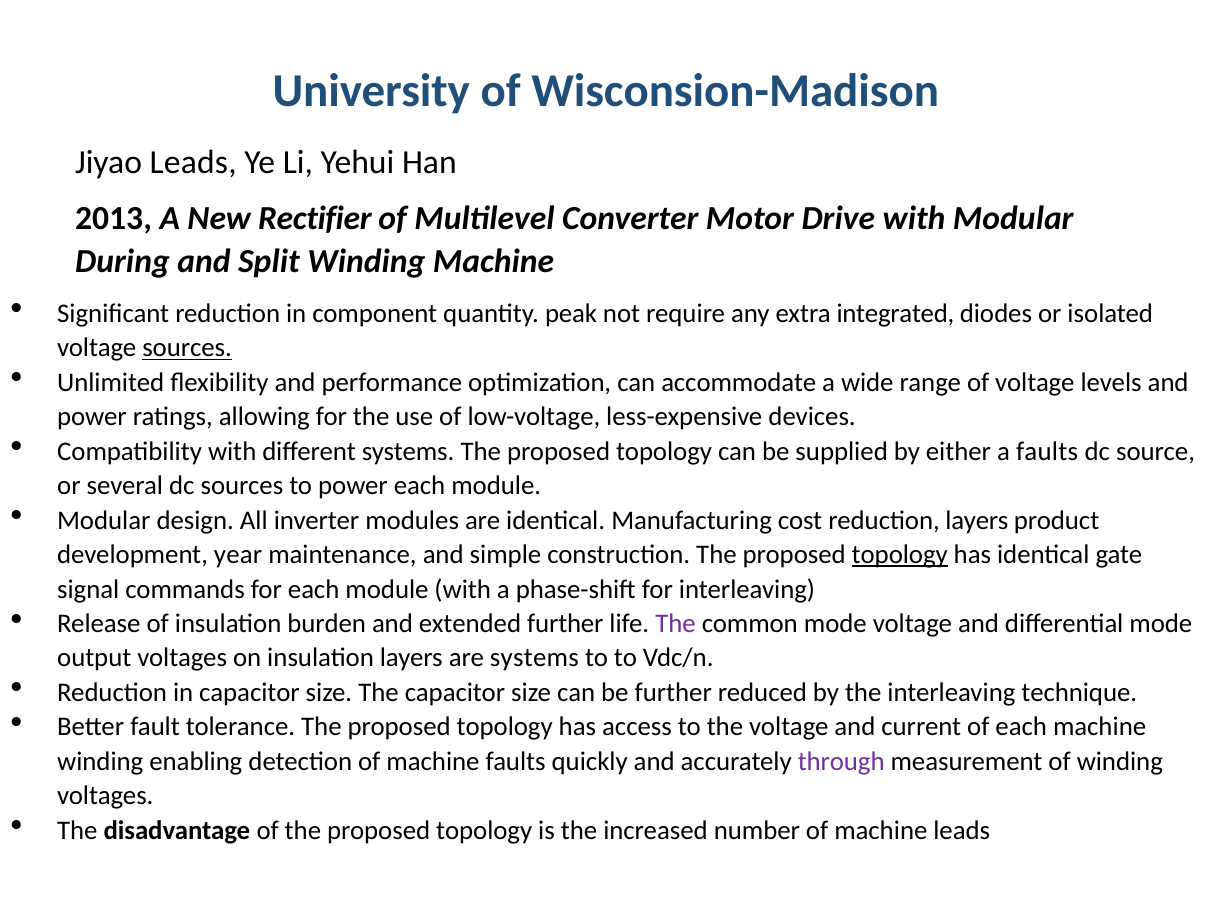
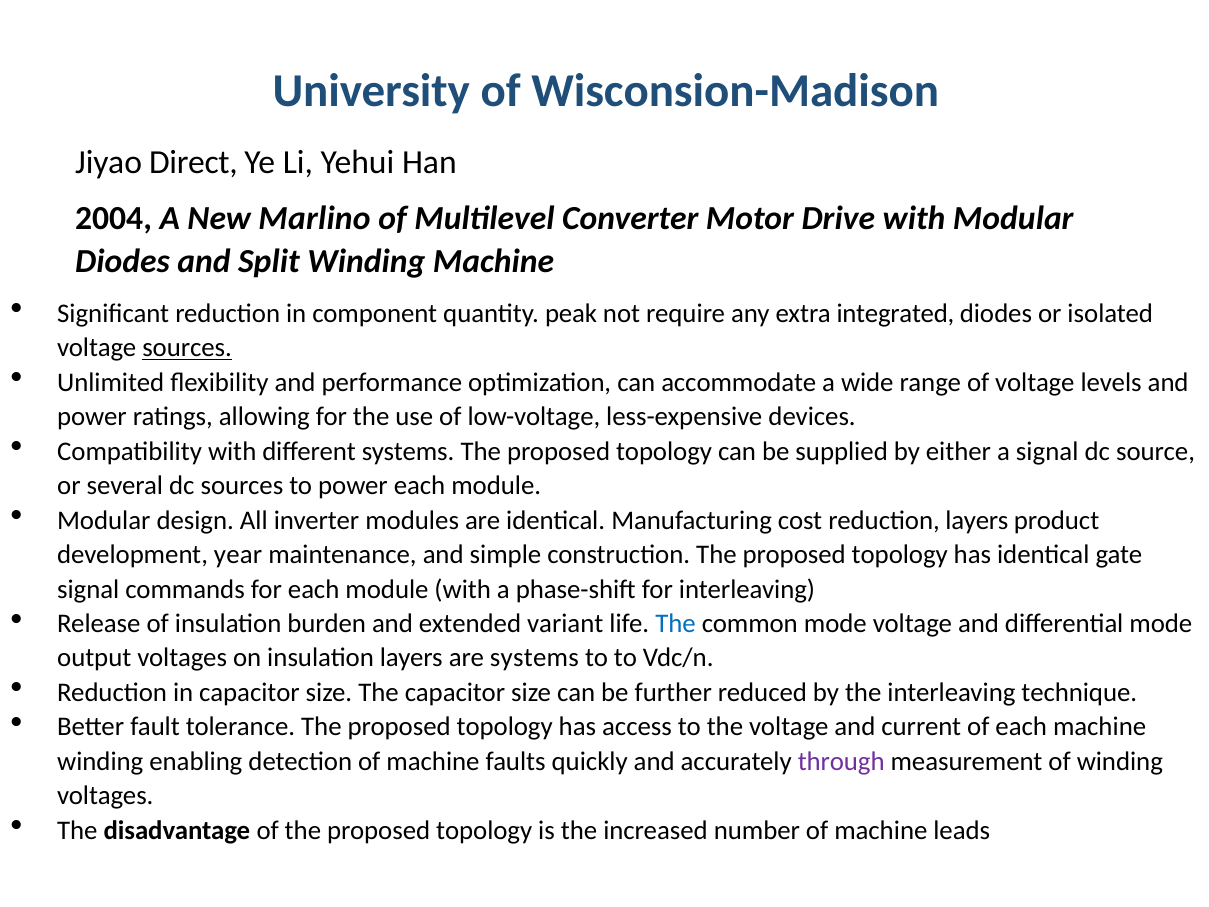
Jiyao Leads: Leads -> Direct
2013: 2013 -> 2004
Rectifier: Rectifier -> Marlino
During at (122, 262): During -> Diodes
a faults: faults -> signal
topology at (900, 555) underline: present -> none
extended further: further -> variant
The at (675, 623) colour: purple -> blue
